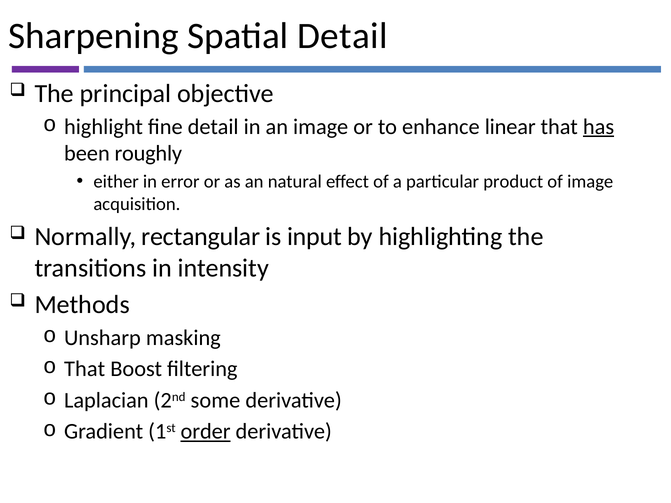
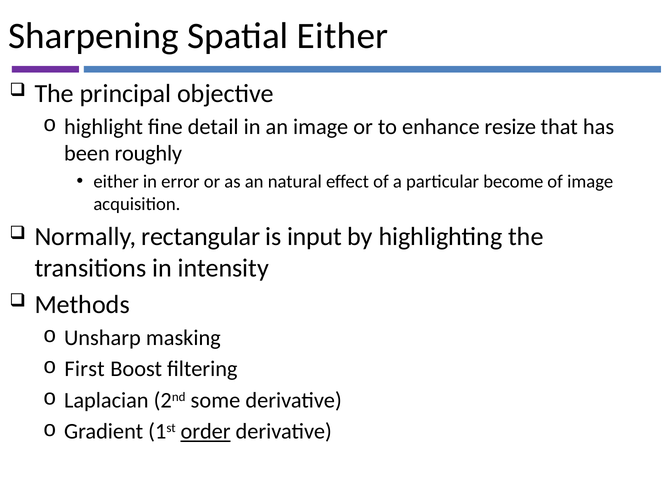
Spatial Detail: Detail -> Either
linear: linear -> resize
has underline: present -> none
product: product -> become
That at (85, 369): That -> First
